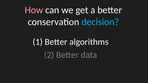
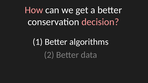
decision colour: light blue -> pink
